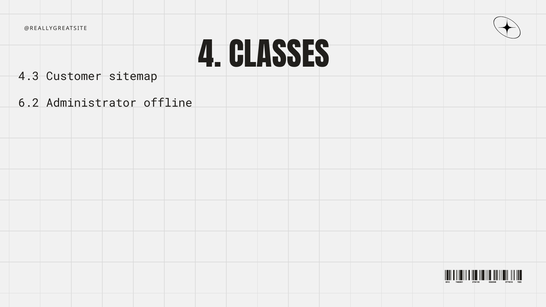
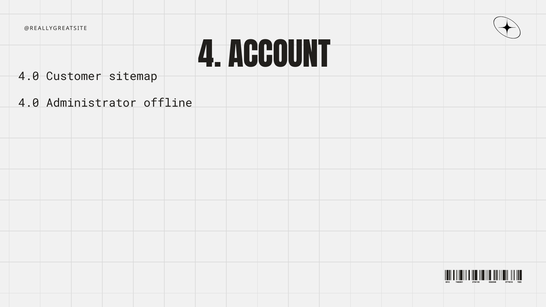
CLASSES: CLASSES -> ACCOUNT
4.3 at (29, 76): 4.3 -> 4.0
6.2 at (29, 103): 6.2 -> 4.0
